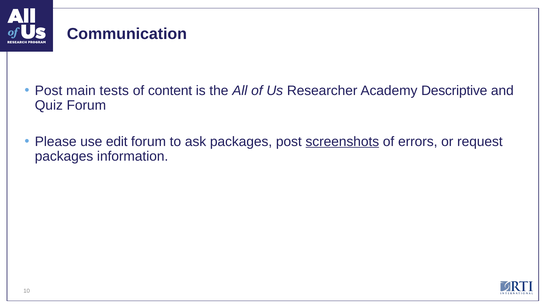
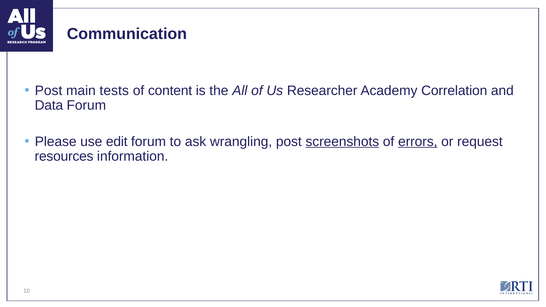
Descriptive: Descriptive -> Correlation
Quiz: Quiz -> Data
ask packages: packages -> wrangling
errors underline: none -> present
packages at (64, 156): packages -> resources
